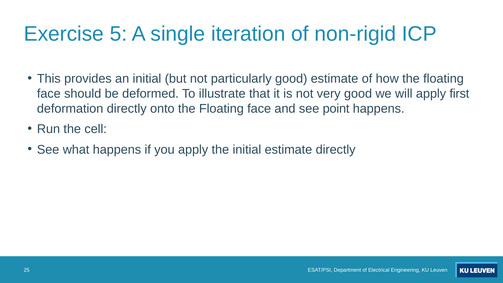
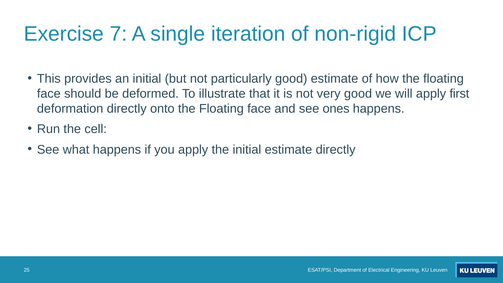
5: 5 -> 7
point: point -> ones
